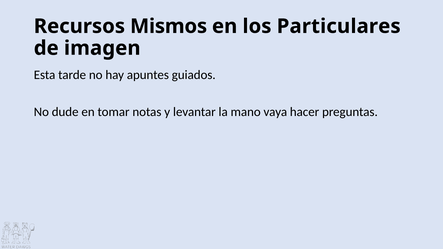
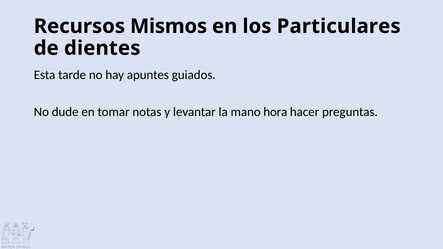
imagen: imagen -> dientes
vaya: vaya -> hora
